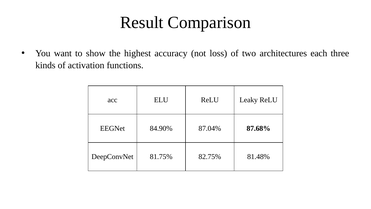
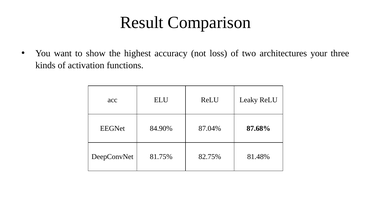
each: each -> your
